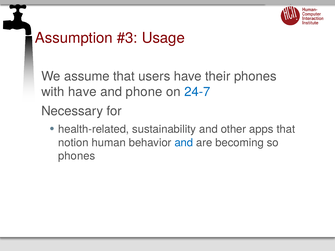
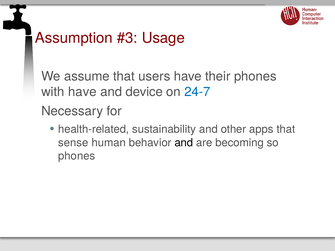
phone: phone -> device
notion: notion -> sense
and at (184, 143) colour: blue -> black
